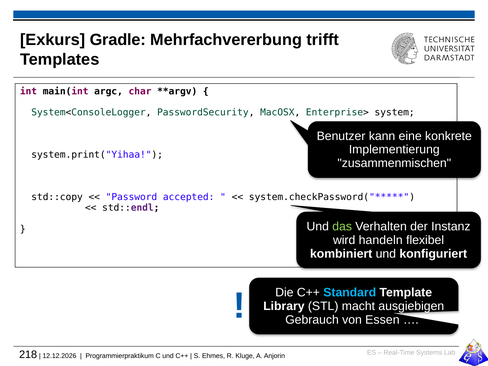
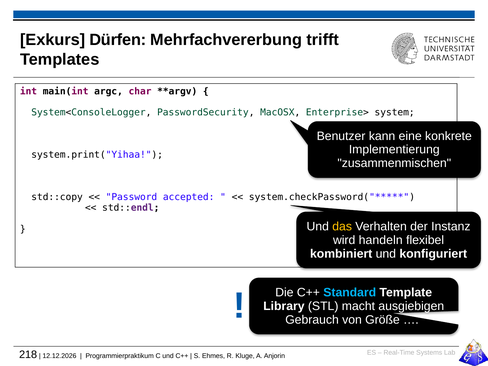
Gradle: Gradle -> Dürfen
das colour: light green -> yellow
Essen: Essen -> Größe
